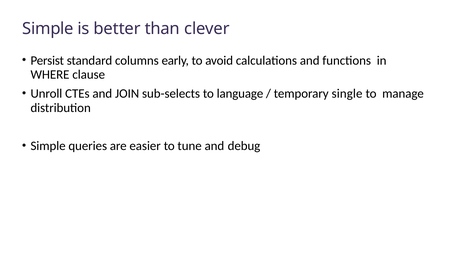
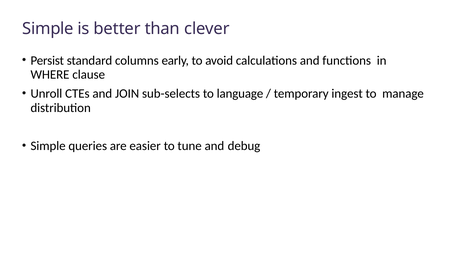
single: single -> ingest
